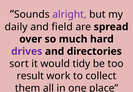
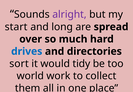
daily: daily -> start
field: field -> long
drives colour: purple -> blue
result: result -> world
